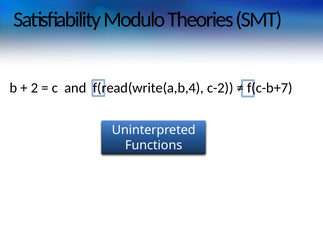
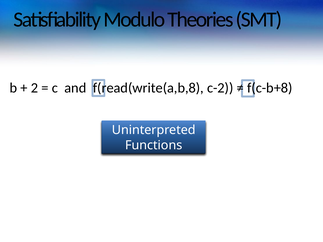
f(read(write(a,b,4: f(read(write(a,b,4 -> f(read(write(a,b,8
f(c-b+7: f(c-b+7 -> f(c-b+8
